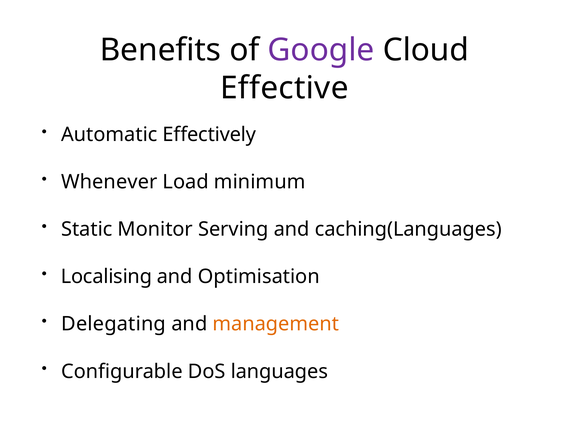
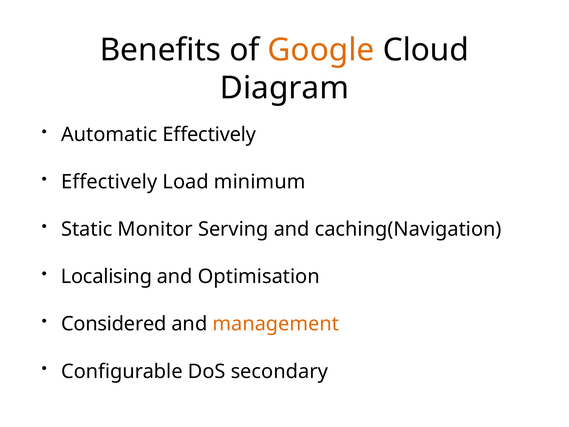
Google colour: purple -> orange
Effective: Effective -> Diagram
Whenever at (109, 182): Whenever -> Effectively
caching(Languages: caching(Languages -> caching(Navigation
Delegating: Delegating -> Considered
languages: languages -> secondary
